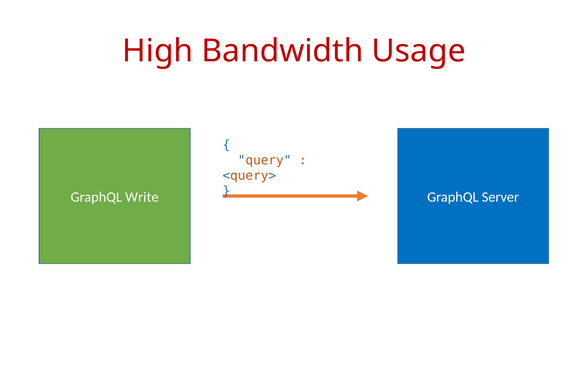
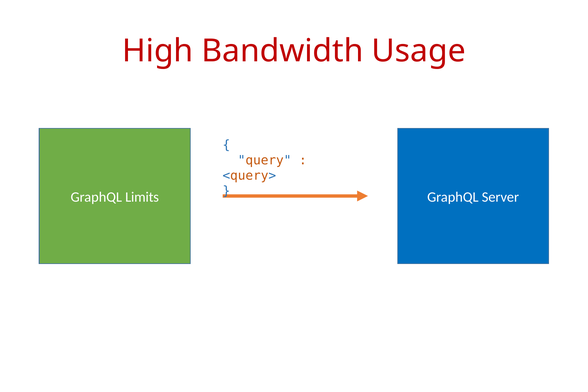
Write: Write -> Limits
